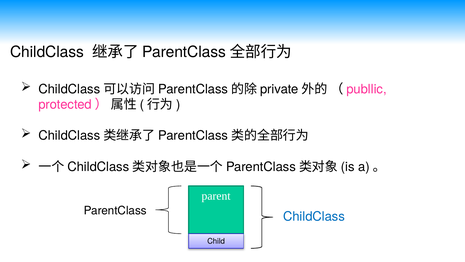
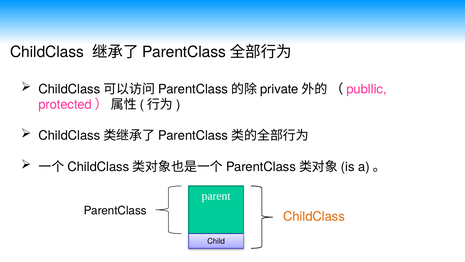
ChildClass at (314, 216) colour: blue -> orange
